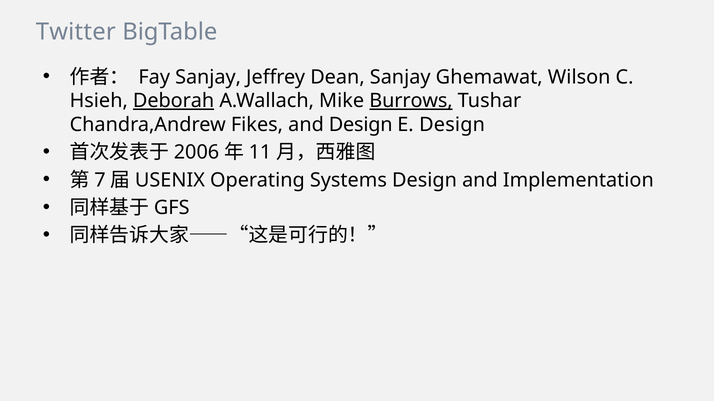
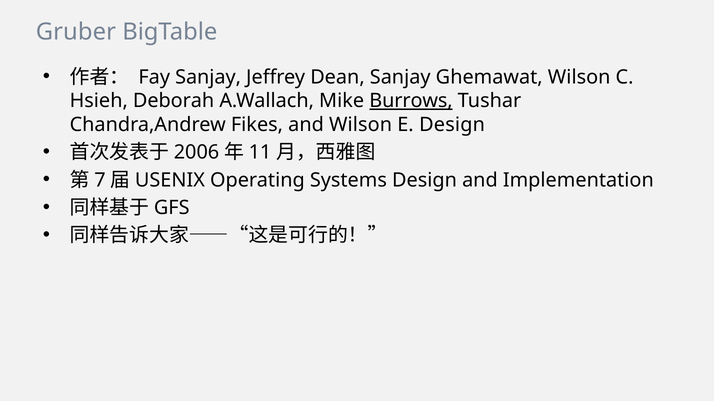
Twitter: Twitter -> Gruber
Deborah underline: present -> none
and Design: Design -> Wilson
